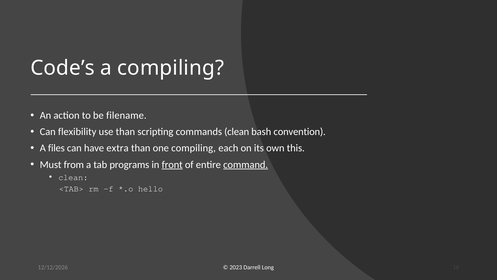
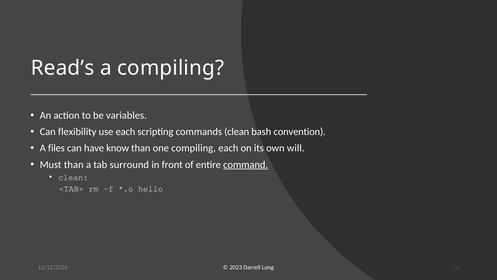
Code’s: Code’s -> Read’s
filename: filename -> variables
use than: than -> each
extra: extra -> know
this: this -> will
Must from: from -> than
programs: programs -> surround
front underline: present -> none
